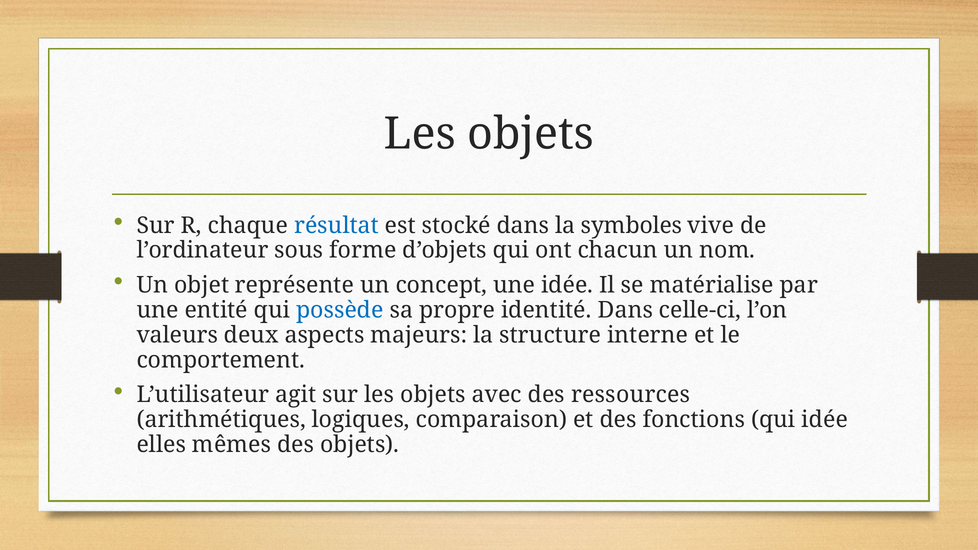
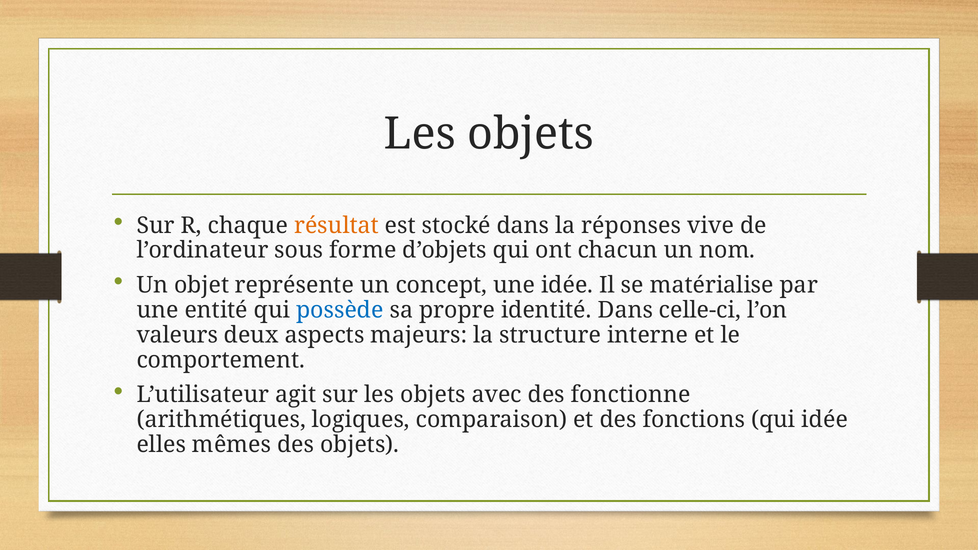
résultat colour: blue -> orange
symboles: symboles -> réponses
ressources: ressources -> fonctionne
